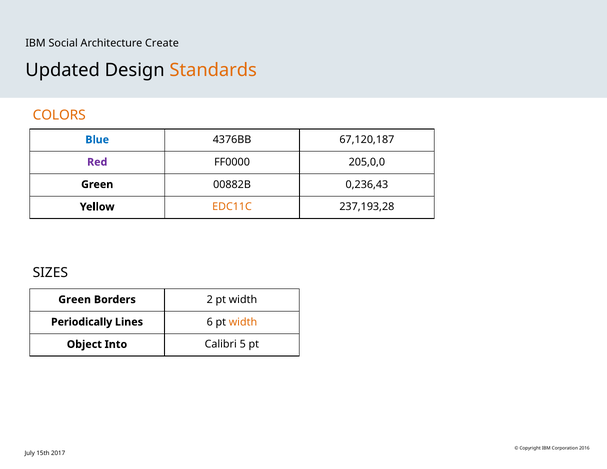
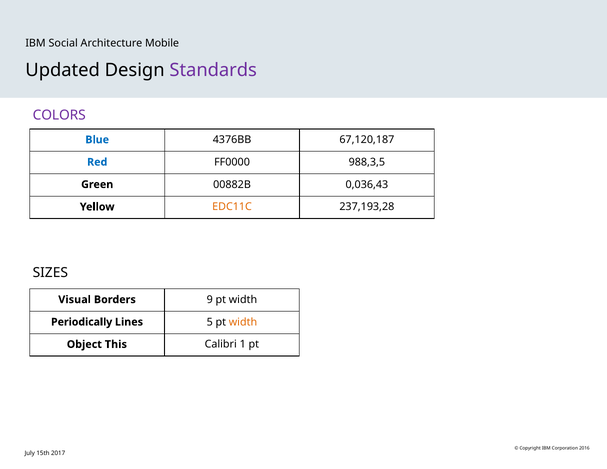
Create: Create -> Mobile
Standards colour: orange -> purple
COLORS colour: orange -> purple
Red colour: purple -> blue
205,0,0: 205,0,0 -> 988,3,5
0,236,43: 0,236,43 -> 0,036,43
Green at (75, 300): Green -> Visual
2: 2 -> 9
6: 6 -> 5
Into: Into -> This
5: 5 -> 1
